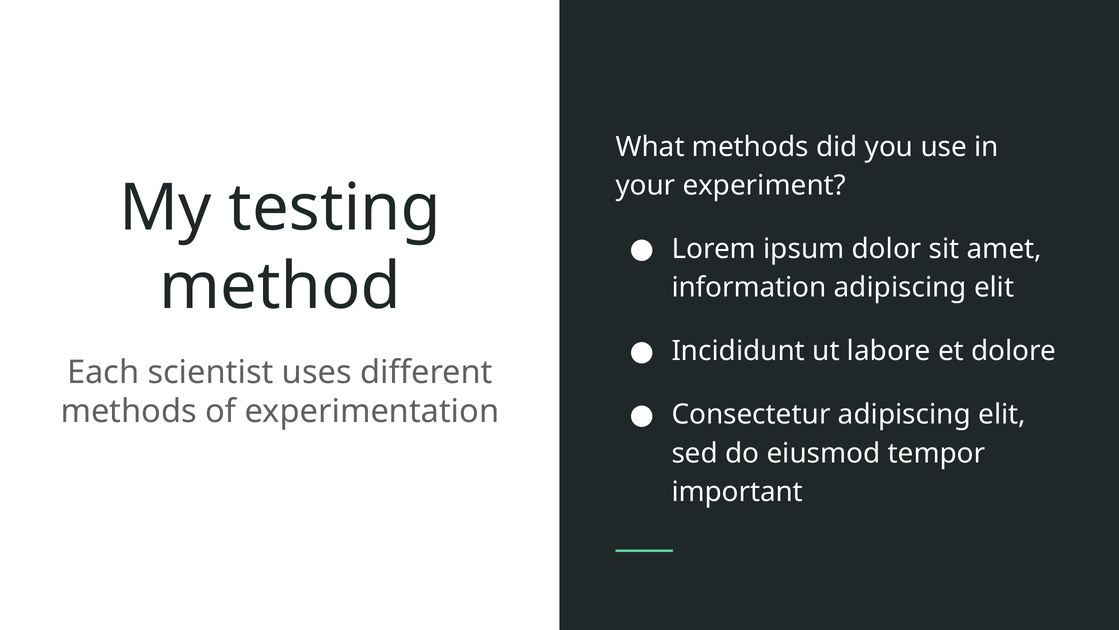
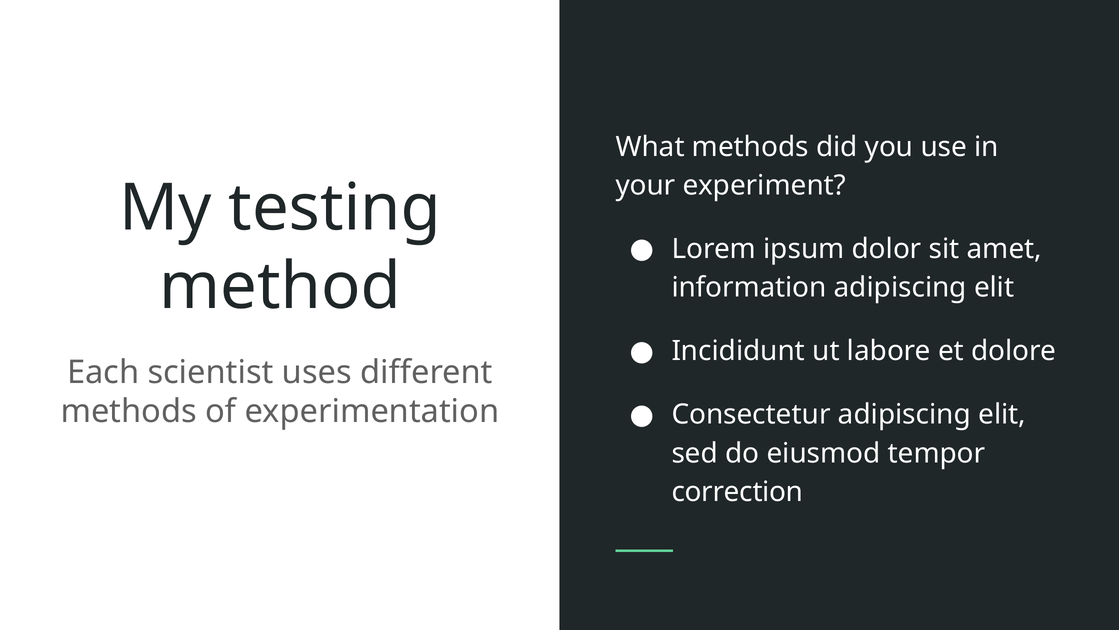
important: important -> correction
